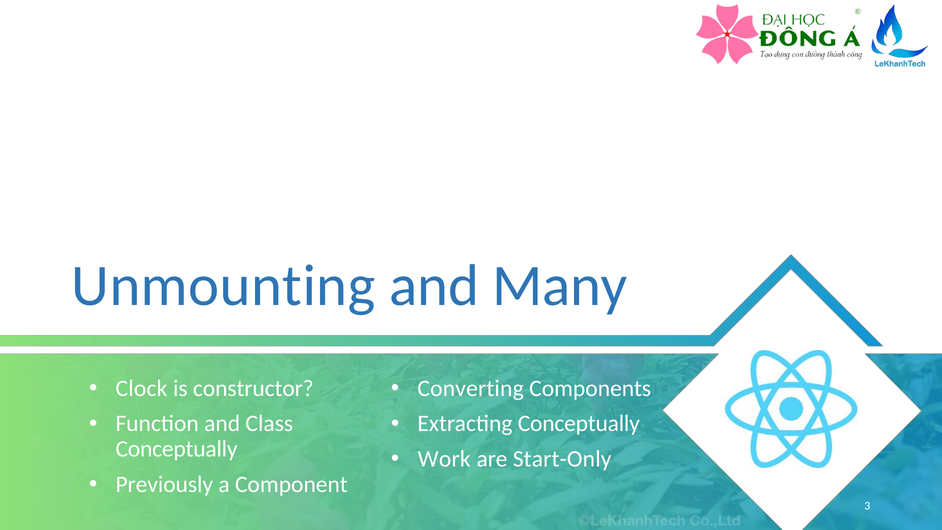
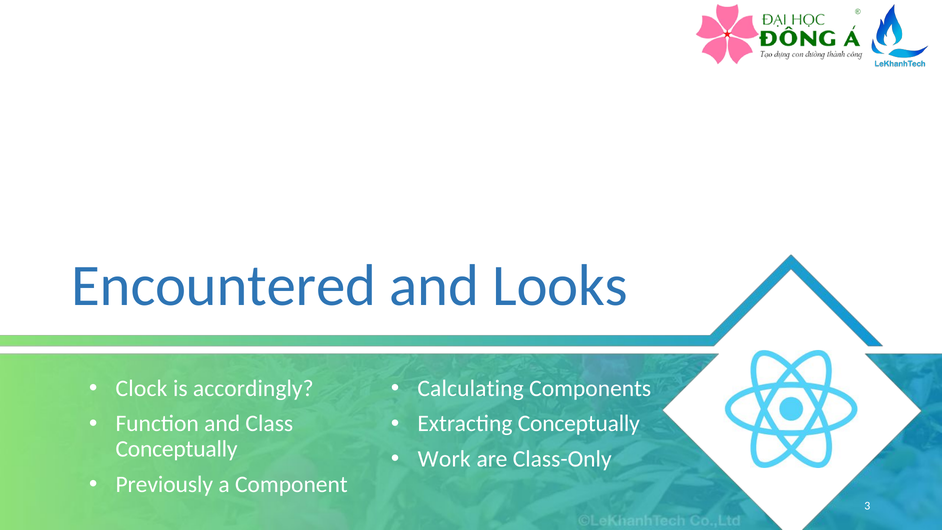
Unmounting: Unmounting -> Encountered
Many: Many -> Looks
constructor: constructor -> accordingly
Converting: Converting -> Calculating
Start-Only: Start-Only -> Class-Only
